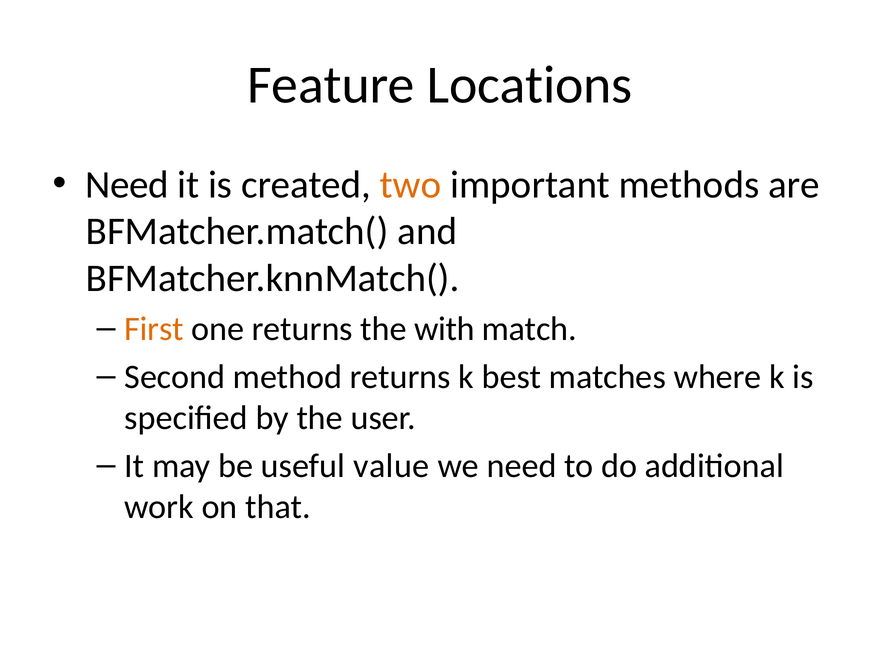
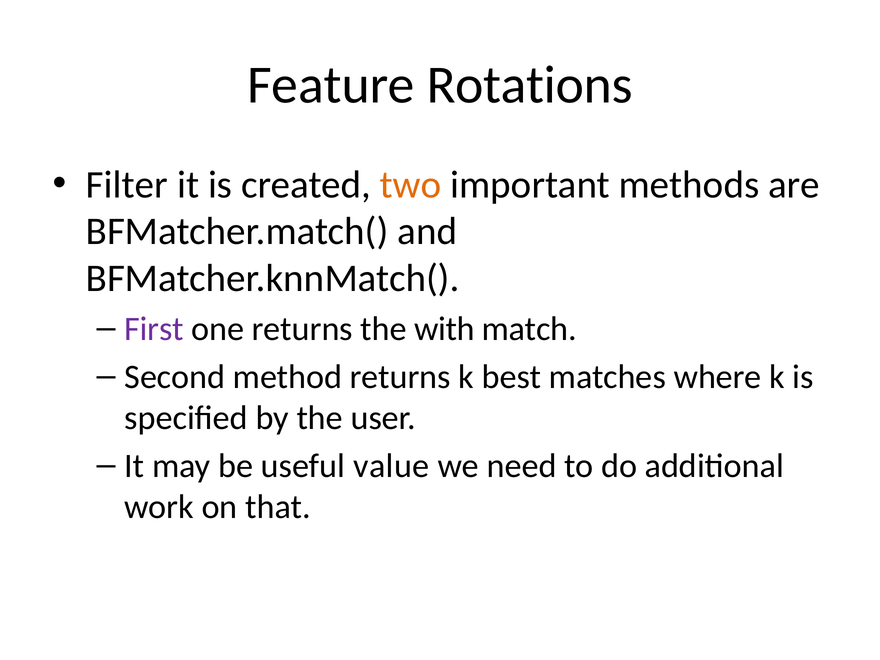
Locations: Locations -> Rotations
Need at (127, 185): Need -> Filter
First colour: orange -> purple
